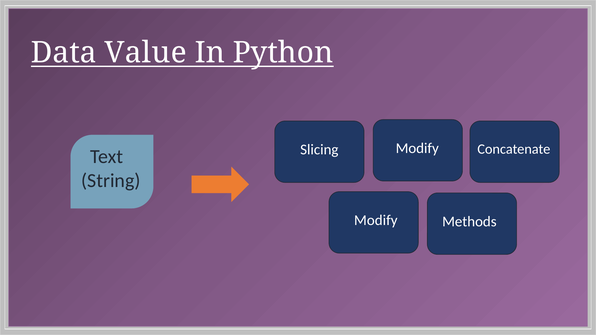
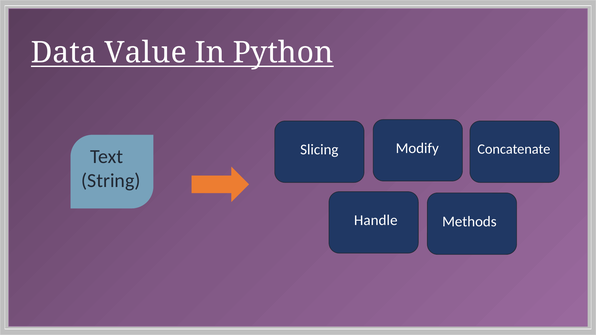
Modify at (376, 220): Modify -> Handle
